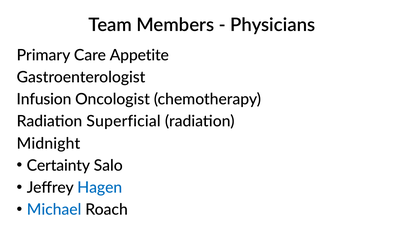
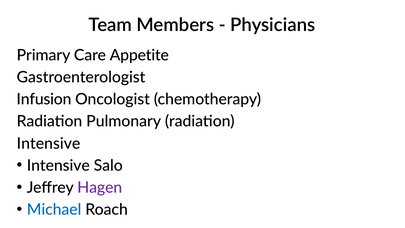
Superficial: Superficial -> Pulmonary
Midnight at (48, 143): Midnight -> Intensive
Certainty at (58, 165): Certainty -> Intensive
Hagen colour: blue -> purple
